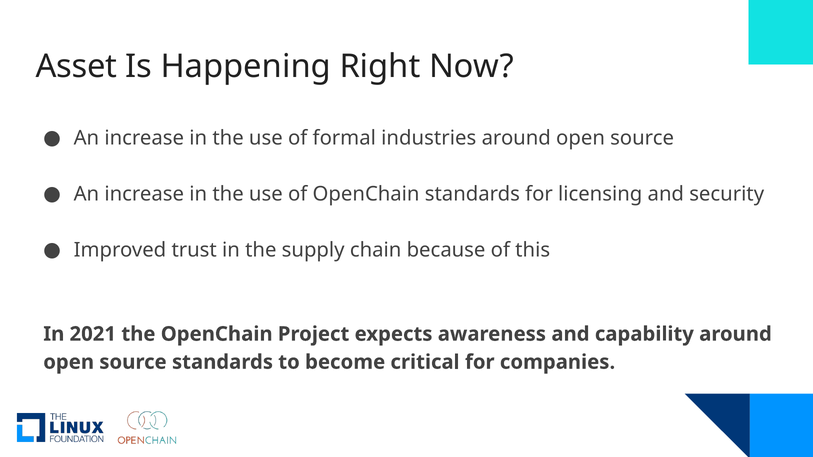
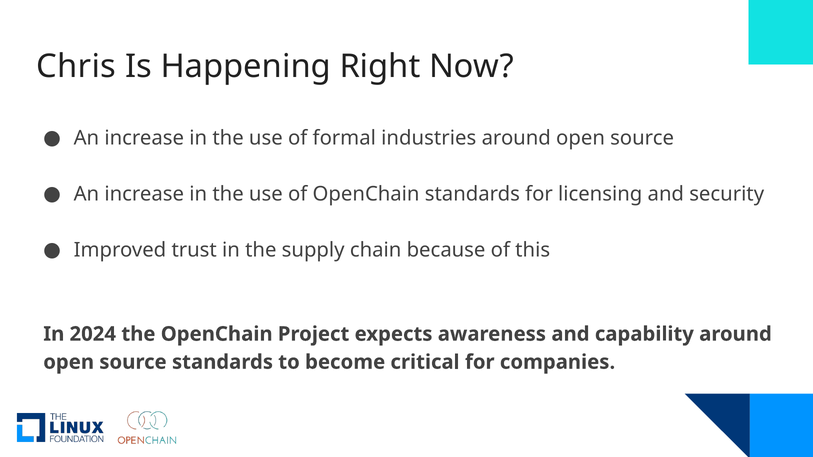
Asset: Asset -> Chris
2021: 2021 -> 2024
